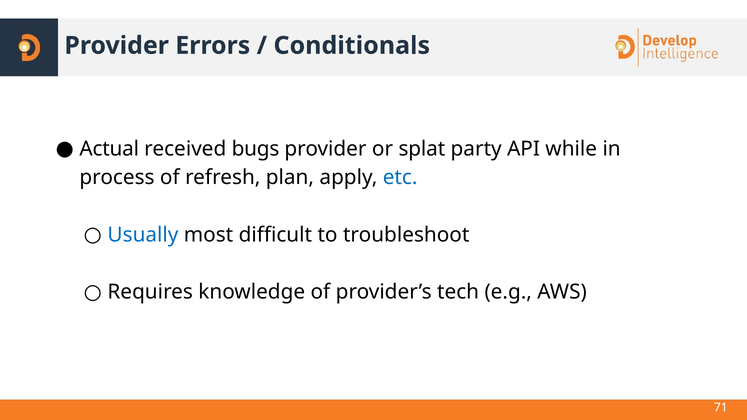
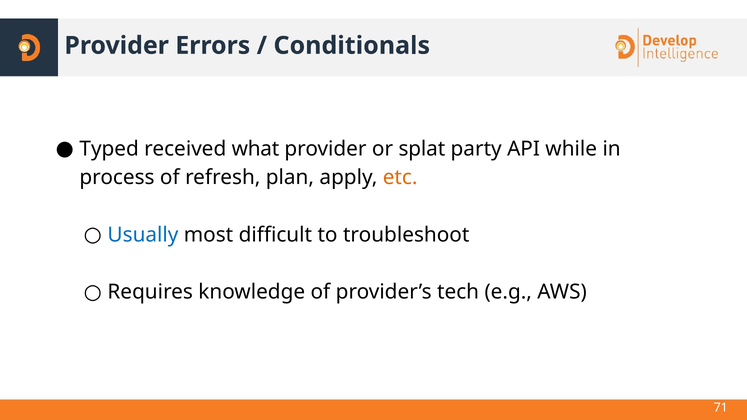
Actual: Actual -> Typed
bugs: bugs -> what
etc colour: blue -> orange
